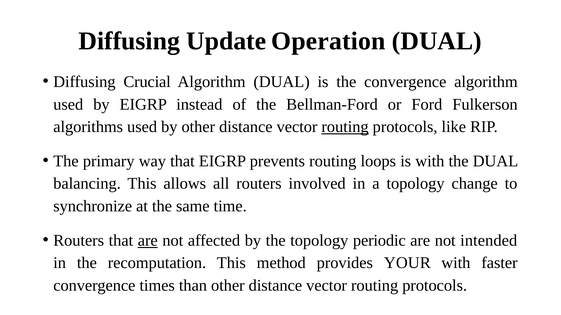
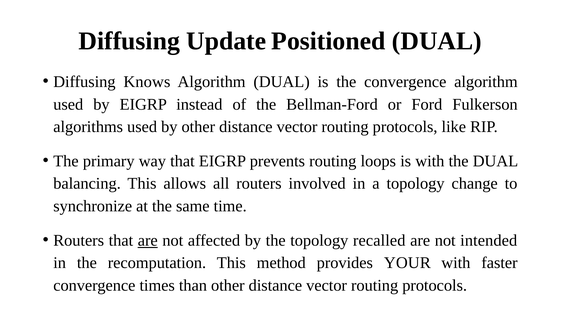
Operation: Operation -> Positioned
Crucial: Crucial -> Knows
routing at (345, 127) underline: present -> none
periodic: periodic -> recalled
